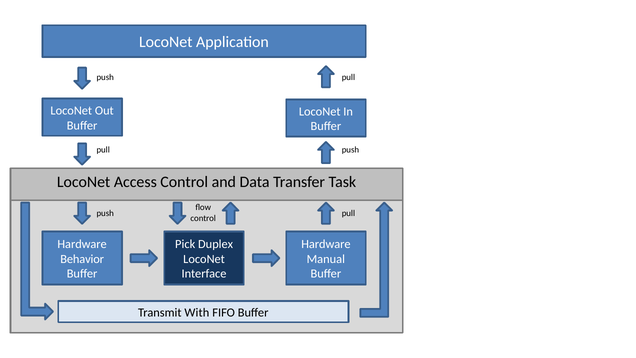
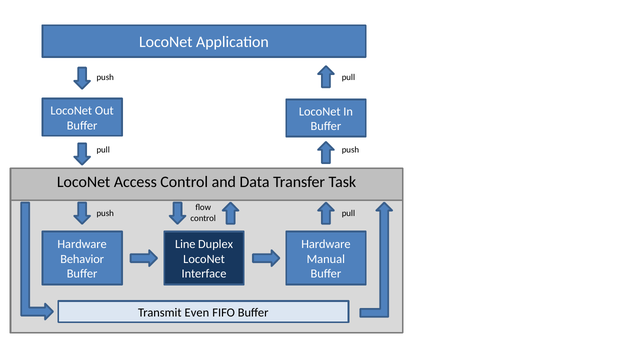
Pick: Pick -> Line
With: With -> Even
